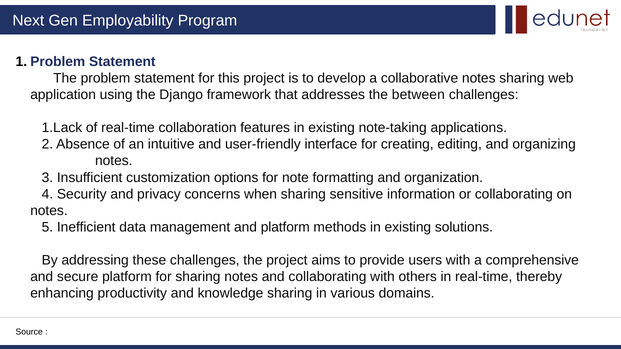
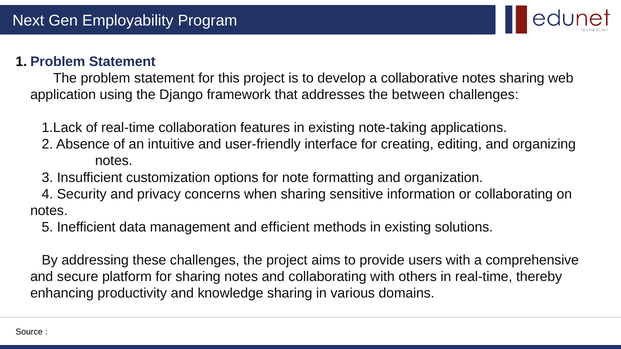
and platform: platform -> efficient
